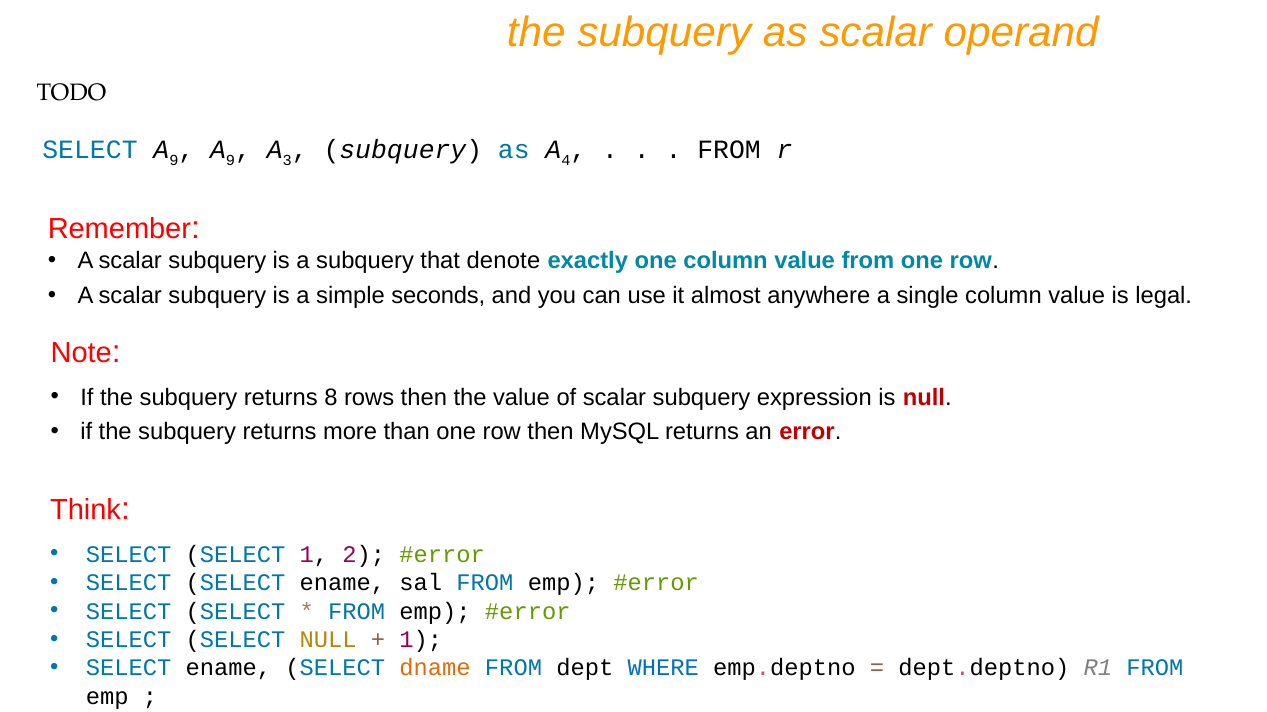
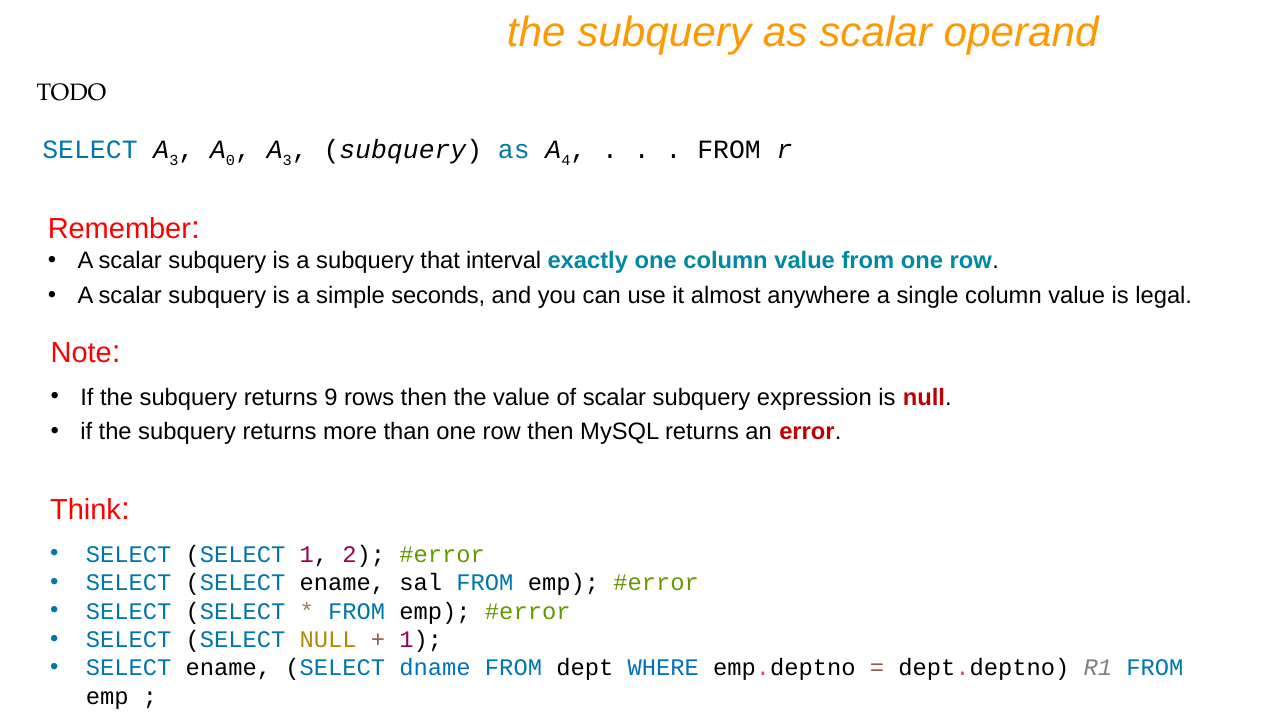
SELECT A 9: 9 -> 3
9 at (231, 161): 9 -> 0
denote: denote -> interval
8: 8 -> 9
dname colour: orange -> blue
